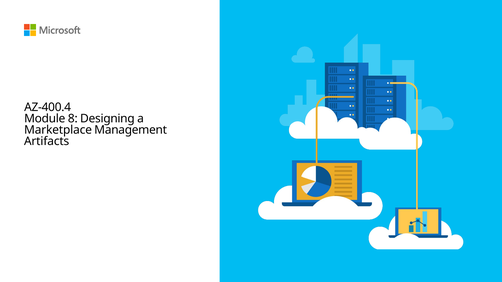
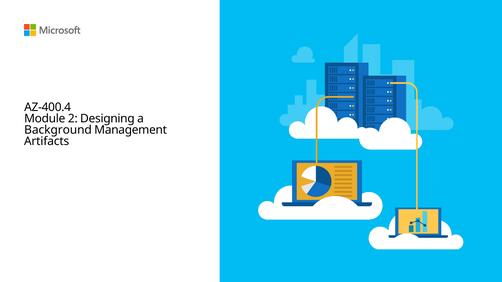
8: 8 -> 2
Marketplace: Marketplace -> Background
